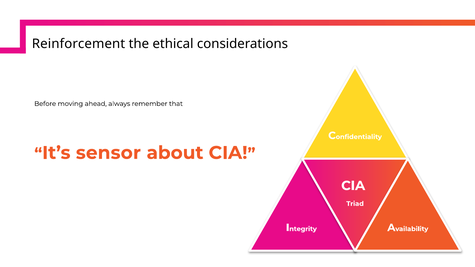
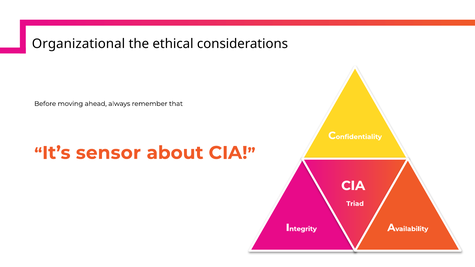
Reinforcement: Reinforcement -> Organizational
